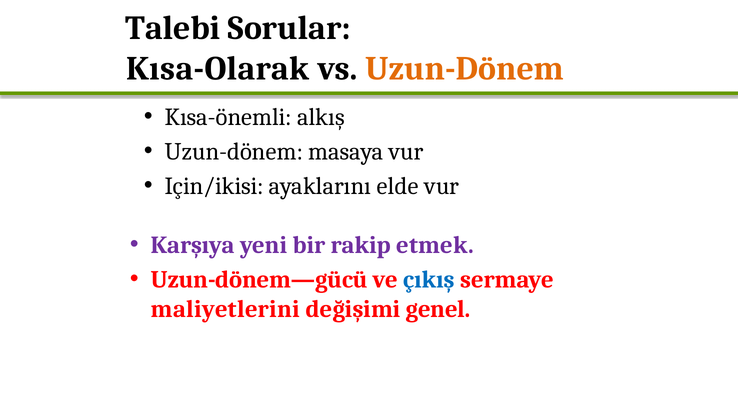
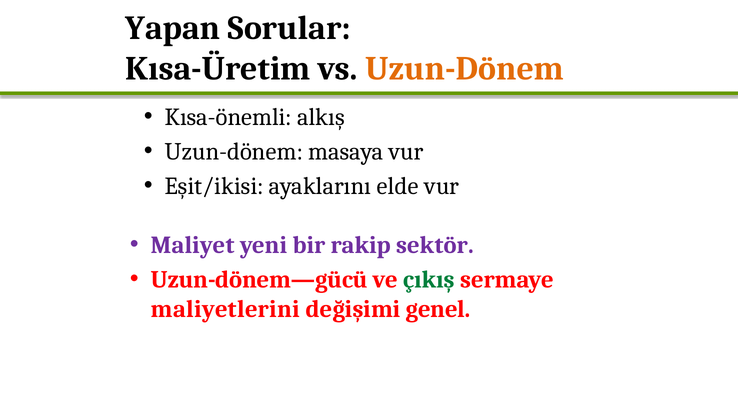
Talebi: Talebi -> Yapan
Kısa-Olarak: Kısa-Olarak -> Kısa-Üretim
Için/ikisi: Için/ikisi -> Eşit/ikisi
Karşıya: Karşıya -> Maliyet
etmek: etmek -> sektör
çıkış colour: blue -> green
